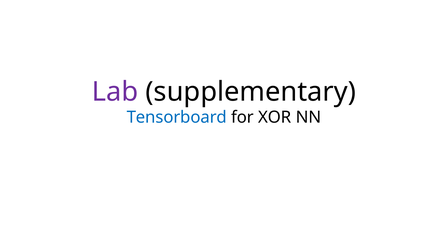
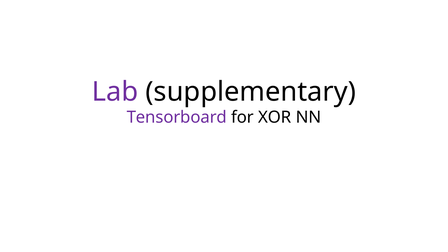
Tensorboard colour: blue -> purple
